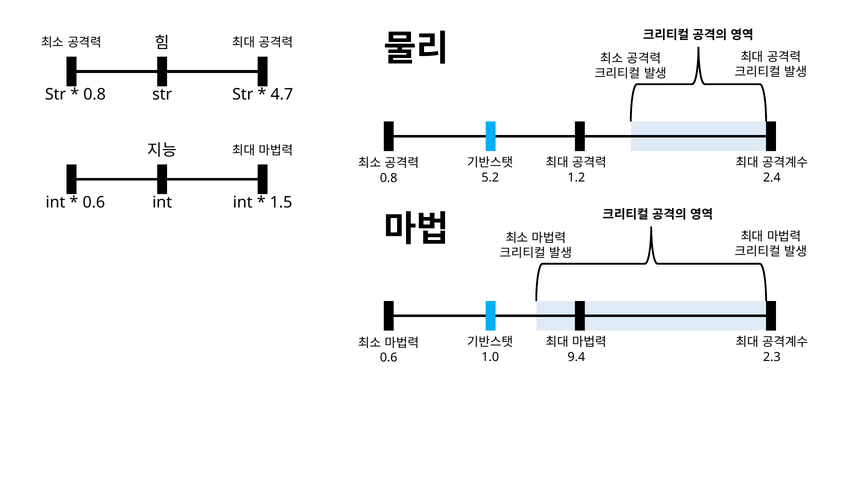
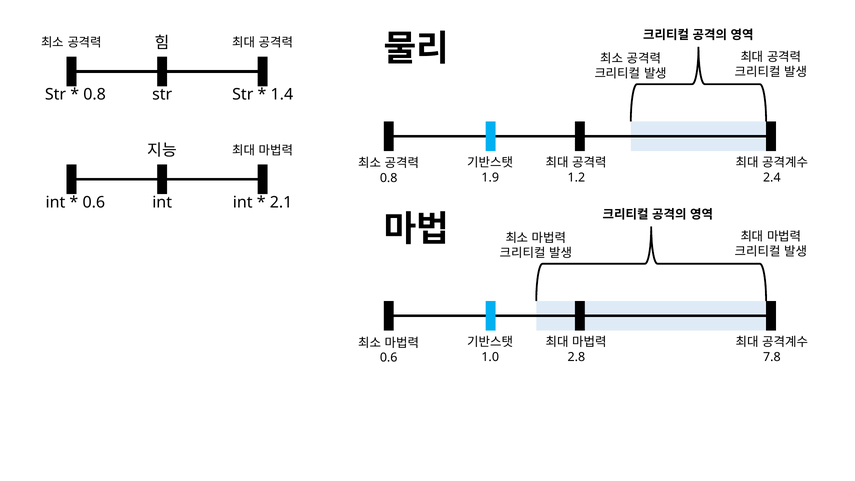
4.7: 4.7 -> 1.4
5.2: 5.2 -> 1.9
1.5: 1.5 -> 2.1
9.4: 9.4 -> 2.8
2.3: 2.3 -> 7.8
